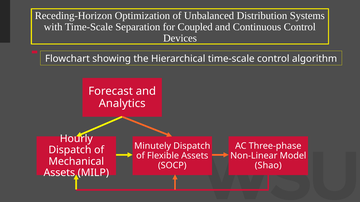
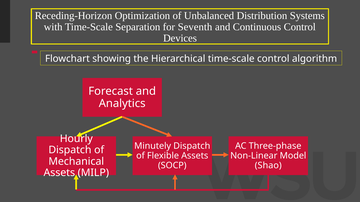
Coupled: Coupled -> Seventh
